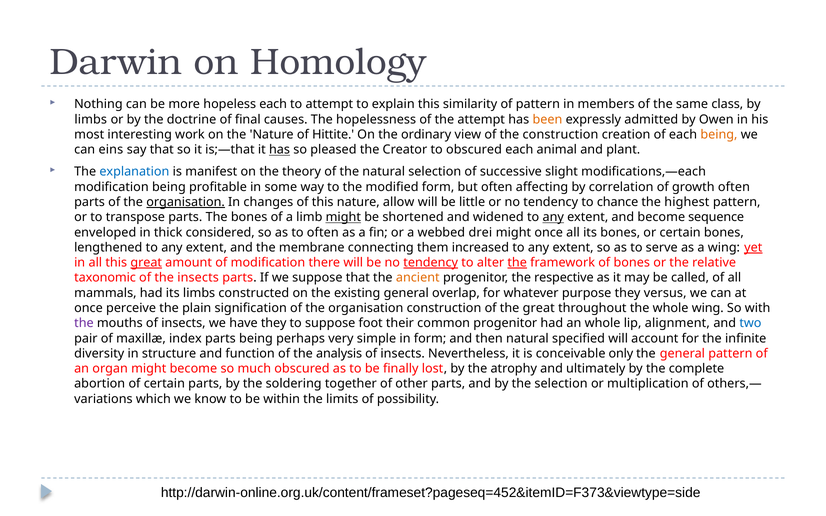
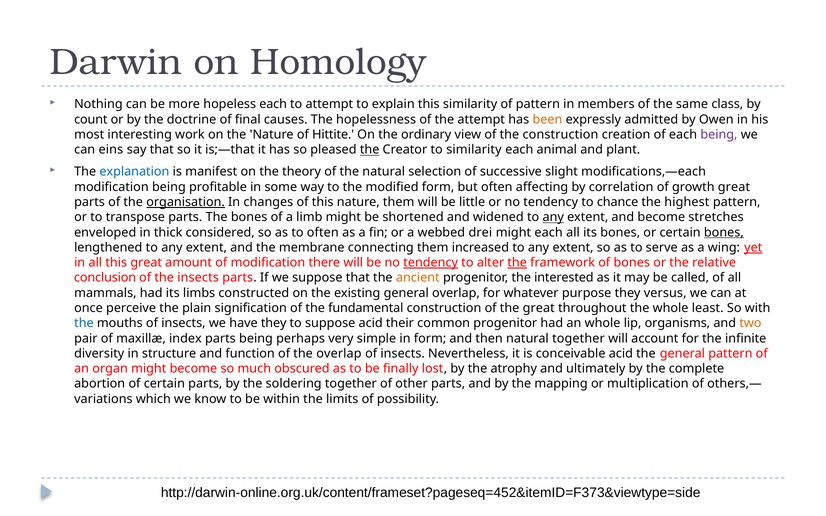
limbs at (91, 120): limbs -> count
being at (719, 135) colour: orange -> purple
has at (280, 150) underline: present -> none
the at (370, 150) underline: none -> present
to obscured: obscured -> similarity
growth often: often -> great
nature allow: allow -> them
might at (343, 217) underline: present -> none
sequence: sequence -> stretches
might once: once -> each
bones at (724, 232) underline: none -> present
great at (146, 263) underline: present -> none
taxonomic: taxonomic -> conclusion
respective: respective -> interested
signification of the organisation: organisation -> fundamental
whole wing: wing -> least
the at (84, 323) colour: purple -> blue
suppose foot: foot -> acid
alignment: alignment -> organisms
two colour: blue -> orange
natural specified: specified -> together
the analysis: analysis -> overlap
conceivable only: only -> acid
the selection: selection -> mapping
